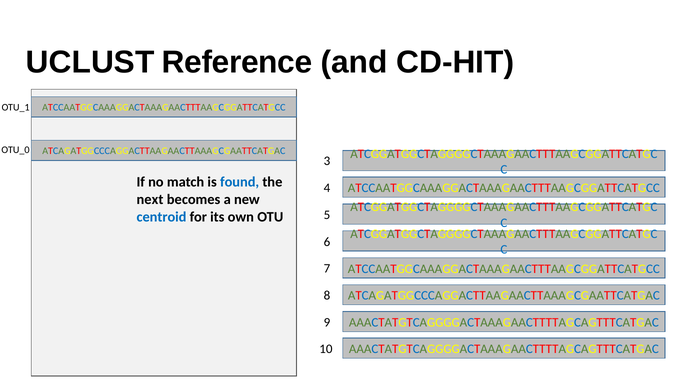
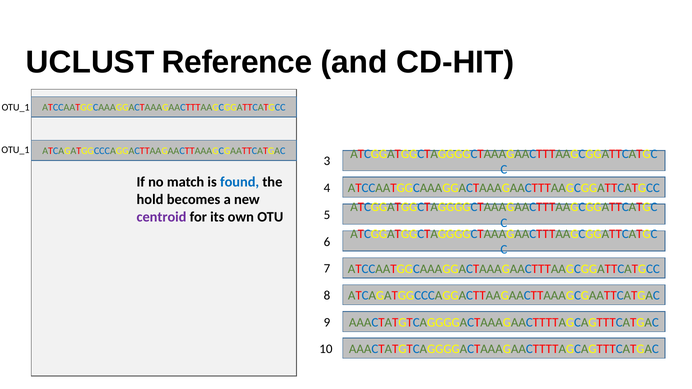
OTU_0 at (15, 150): OTU_0 -> OTU_1
next: next -> hold
centroid colour: blue -> purple
